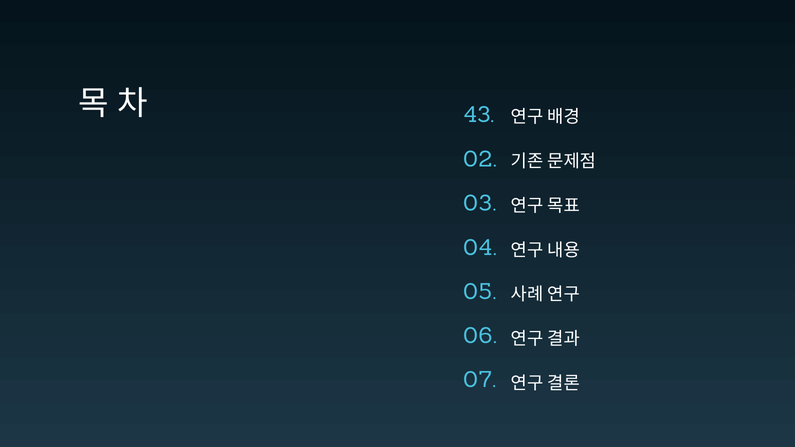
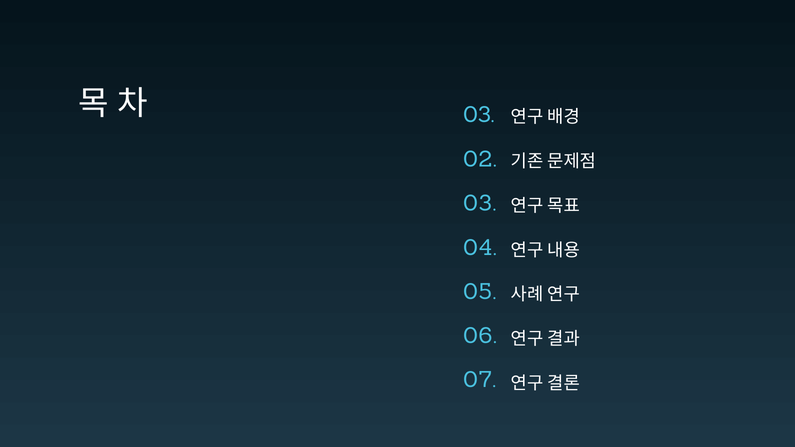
43 at (479, 115): 43 -> 03
